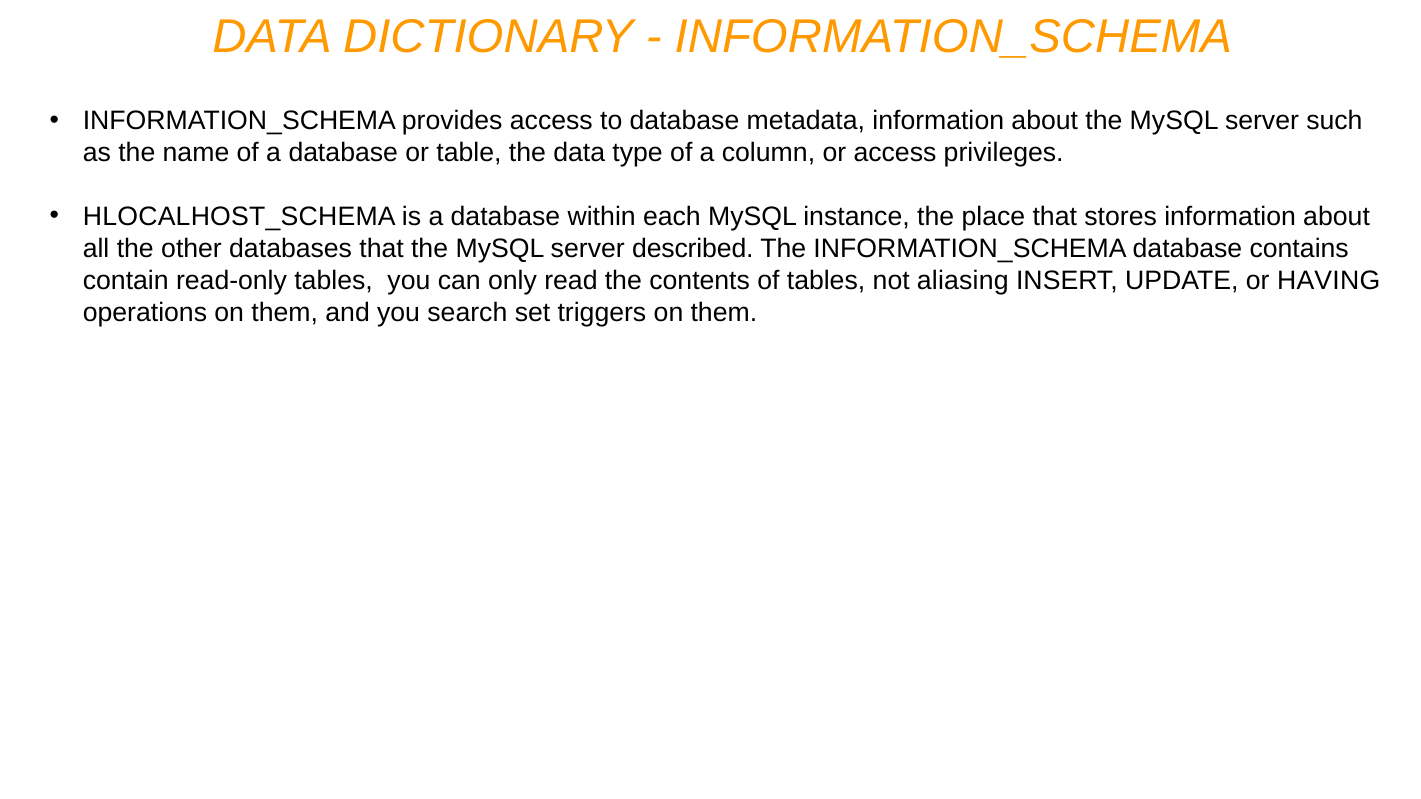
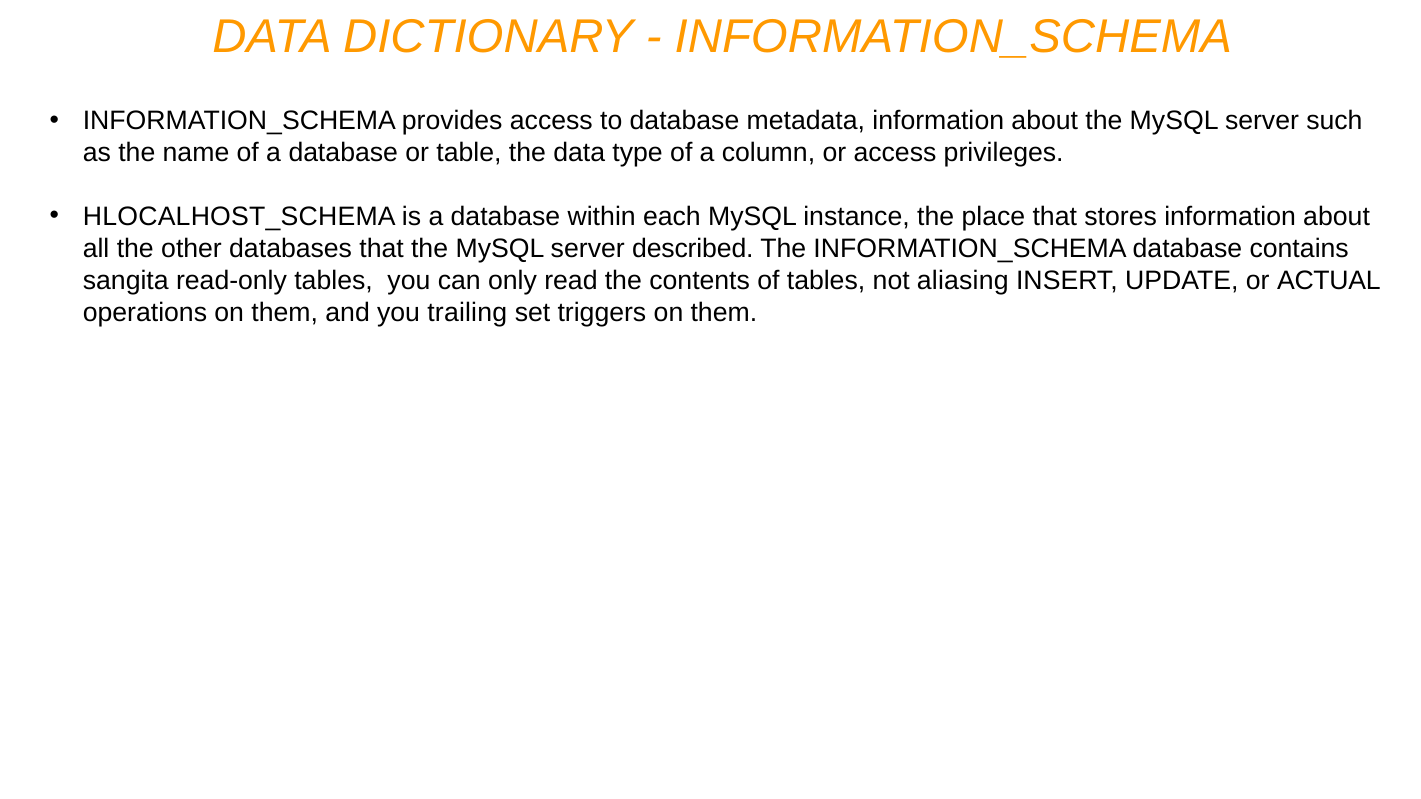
contain: contain -> sangita
HAVING: HAVING -> ACTUAL
search: search -> trailing
